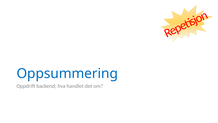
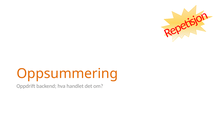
Oppsummering colour: blue -> orange
